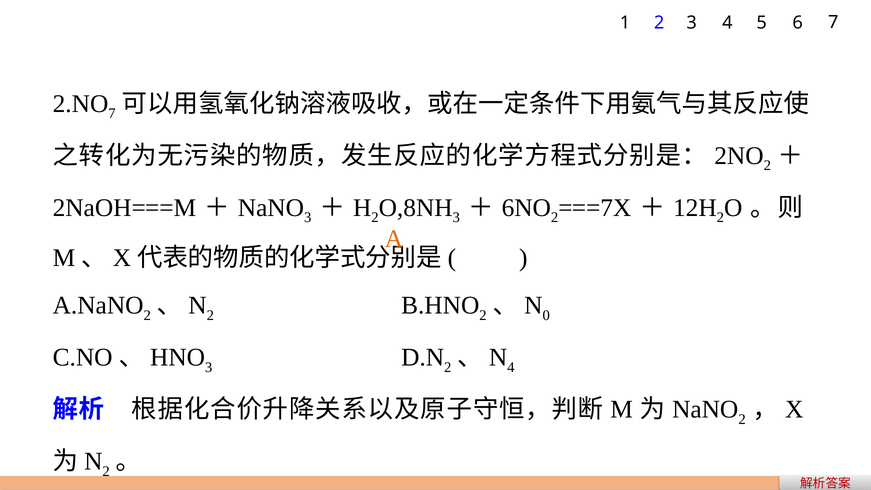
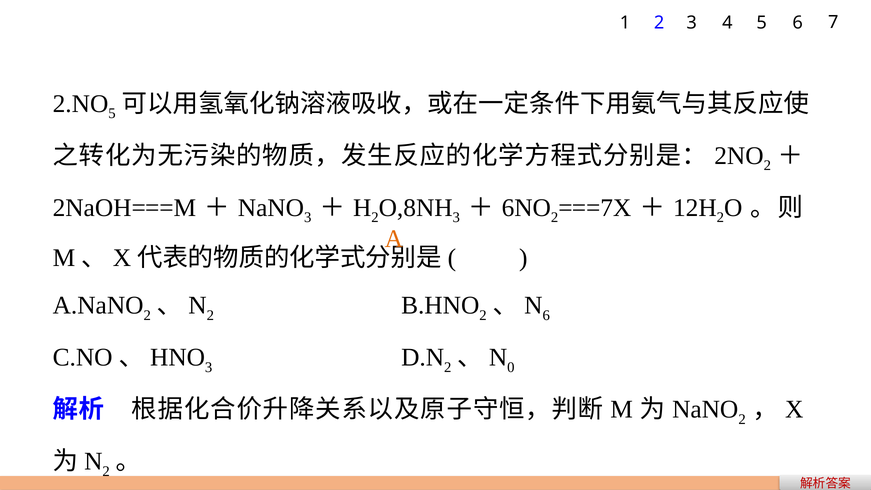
7 at (112, 114): 7 -> 5
0 at (546, 315): 0 -> 6
4 at (511, 367): 4 -> 0
